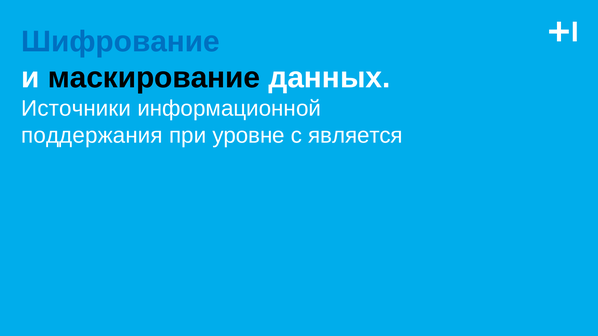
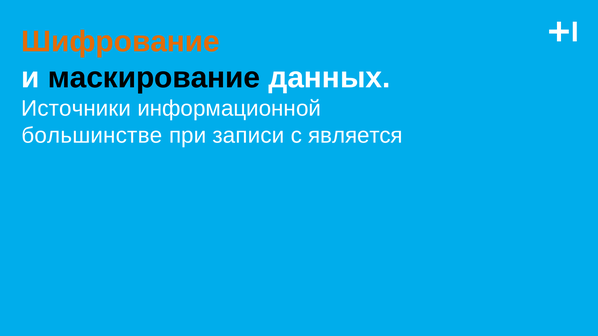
Шифрование colour: blue -> orange
поддержания: поддержания -> большинстве
уровне: уровне -> записи
